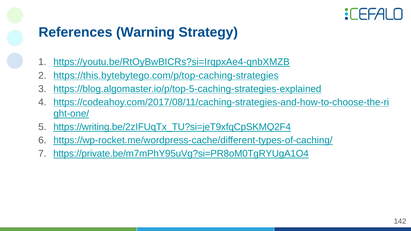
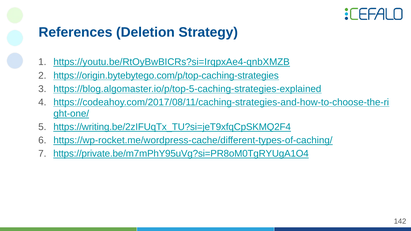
Warning: Warning -> Deletion
https://this.bytebytego.com/p/top-caching-strategies: https://this.bytebytego.com/p/top-caching-strategies -> https://origin.bytebytego.com/p/top-caching-strategies
